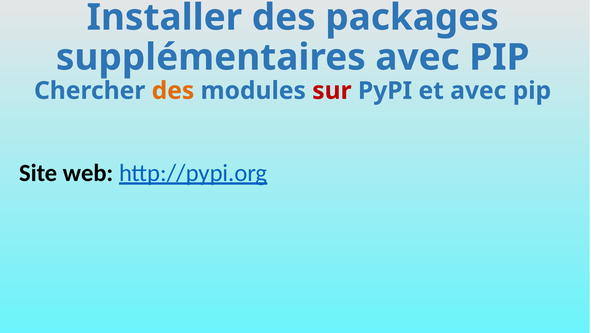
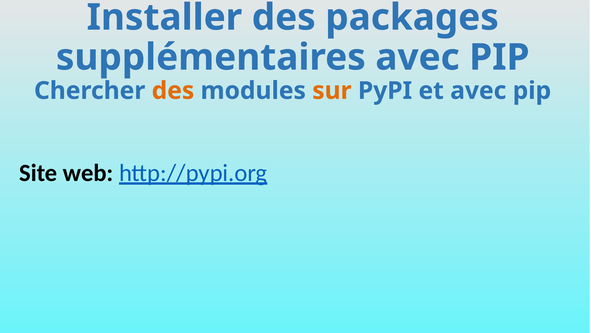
sur colour: red -> orange
